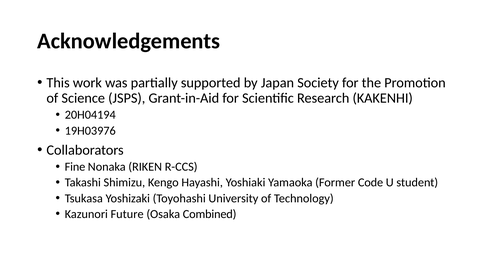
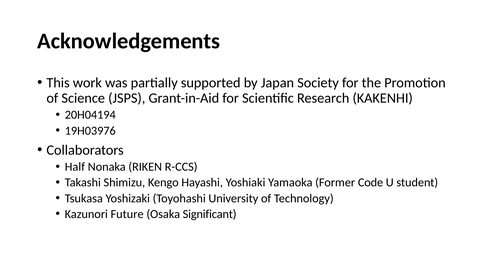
Fine: Fine -> Half
Combined: Combined -> Significant
